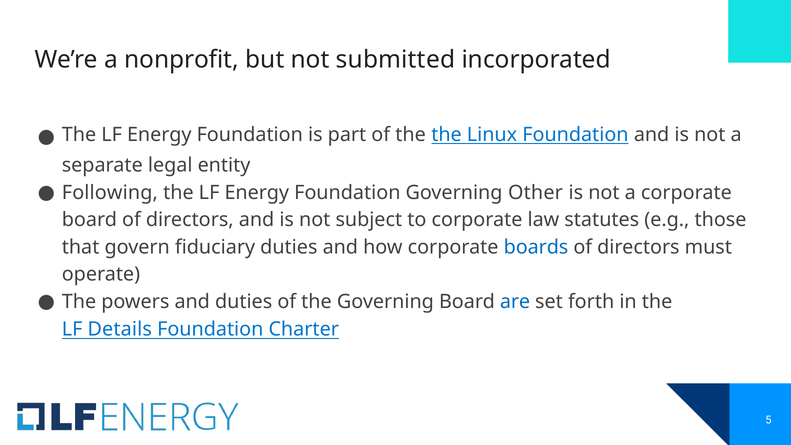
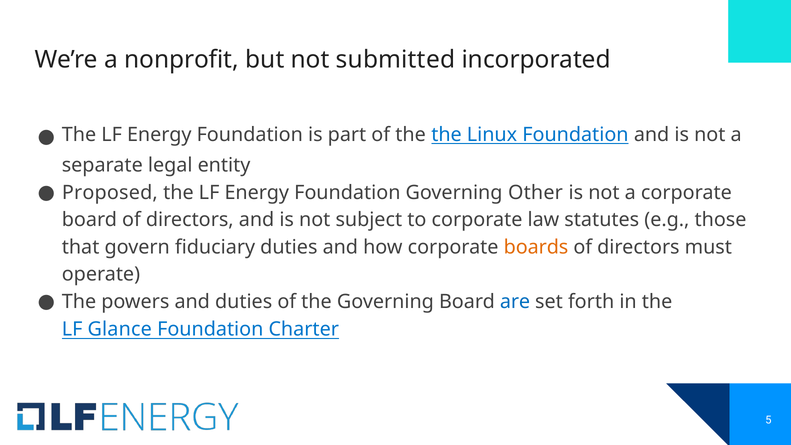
Following: Following -> Proposed
boards colour: blue -> orange
Details: Details -> Glance
